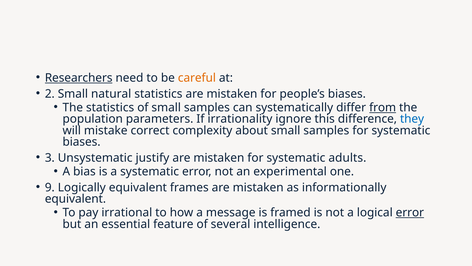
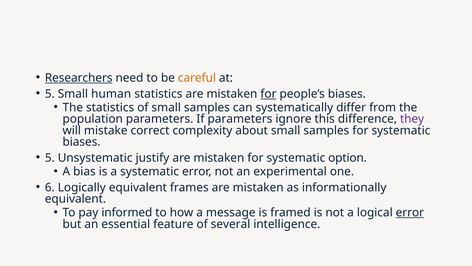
2 at (50, 94): 2 -> 5
natural: natural -> human
for at (268, 94) underline: none -> present
from underline: present -> none
If irrationality: irrationality -> parameters
they colour: blue -> purple
3 at (50, 158): 3 -> 5
adults: adults -> option
9: 9 -> 6
irrational: irrational -> informed
